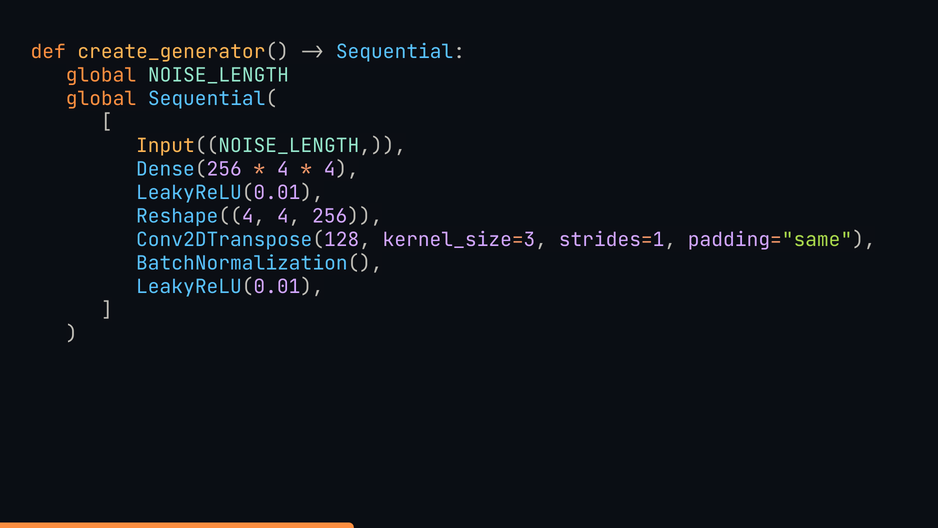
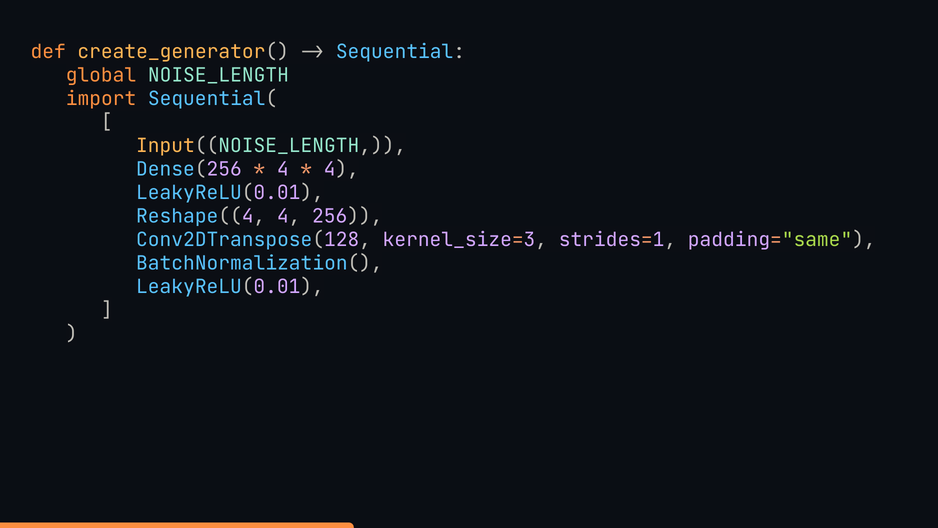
global at (101, 99): global -> import
